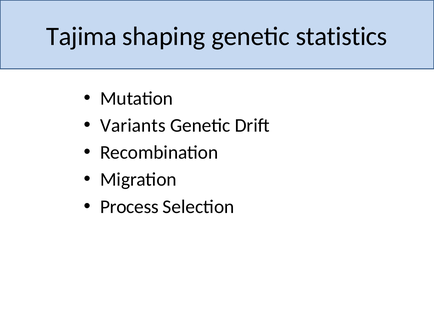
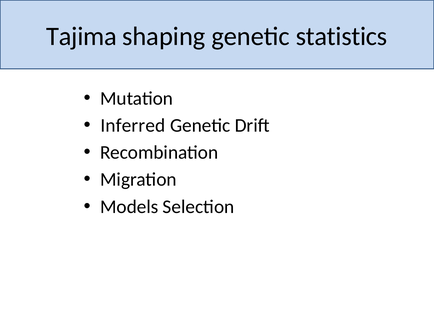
Variants: Variants -> Inferred
Process: Process -> Models
